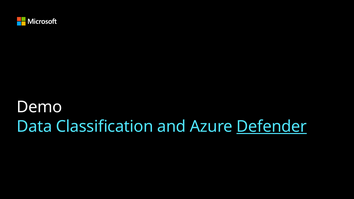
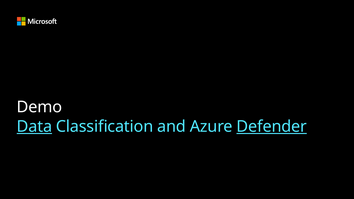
Data underline: none -> present
